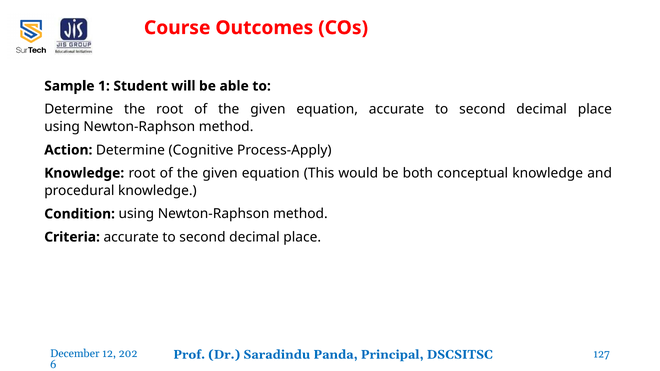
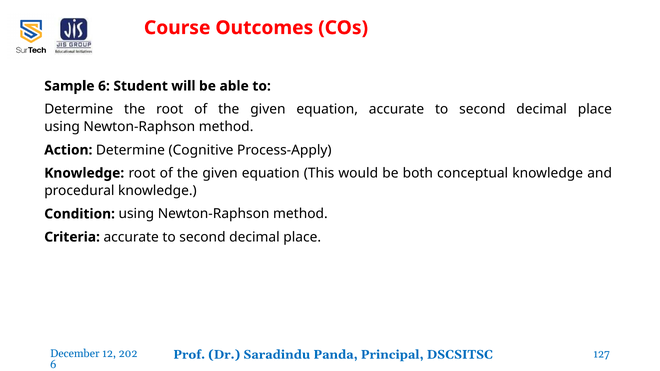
Sample 1: 1 -> 6
